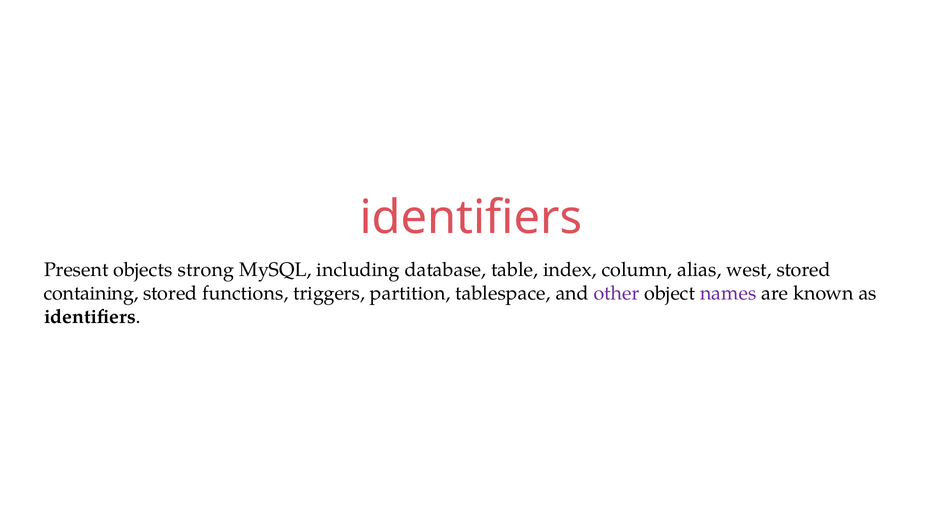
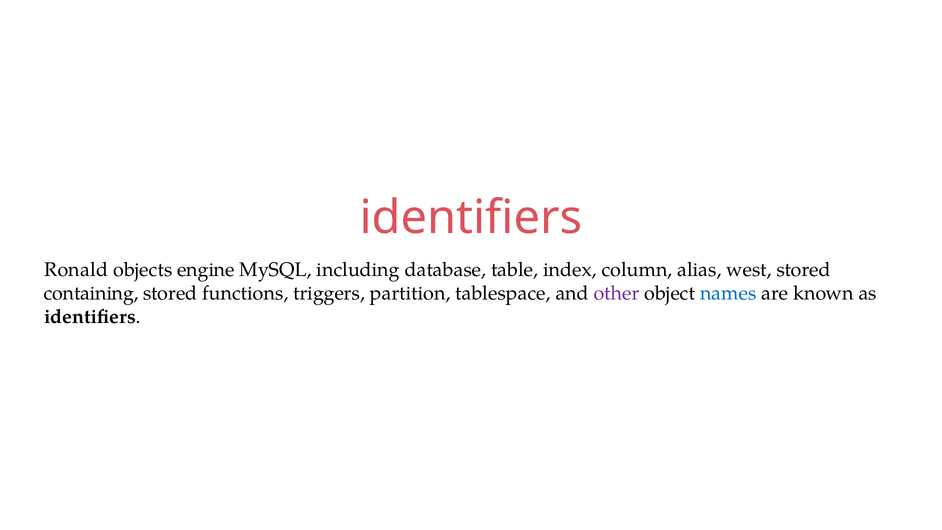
Present: Present -> Ronald
strong: strong -> engine
names colour: purple -> blue
